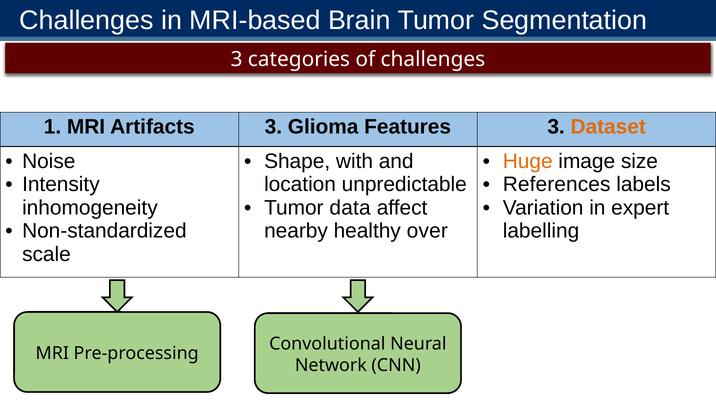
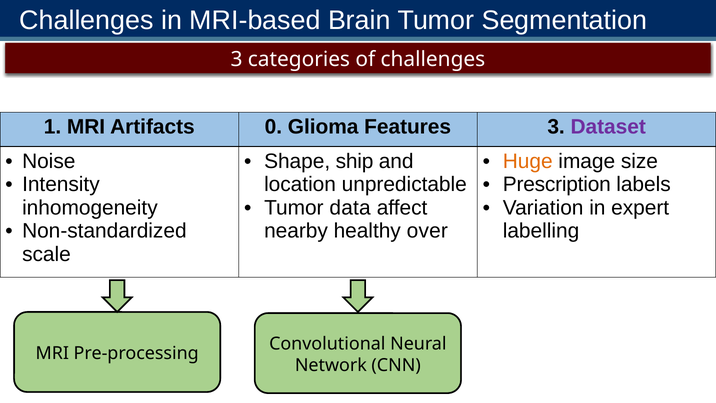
Artifacts 3: 3 -> 0
Dataset colour: orange -> purple
with: with -> ship
References: References -> Prescription
